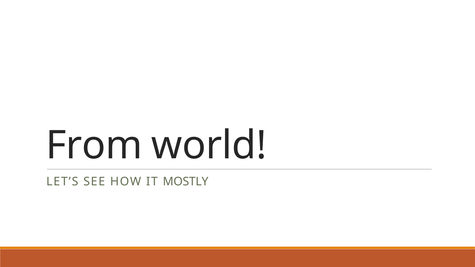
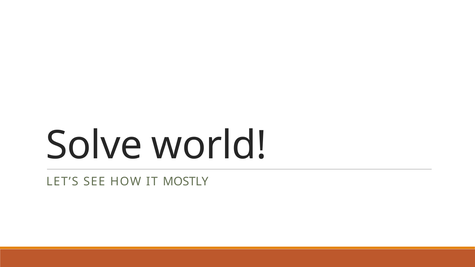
From: From -> Solve
